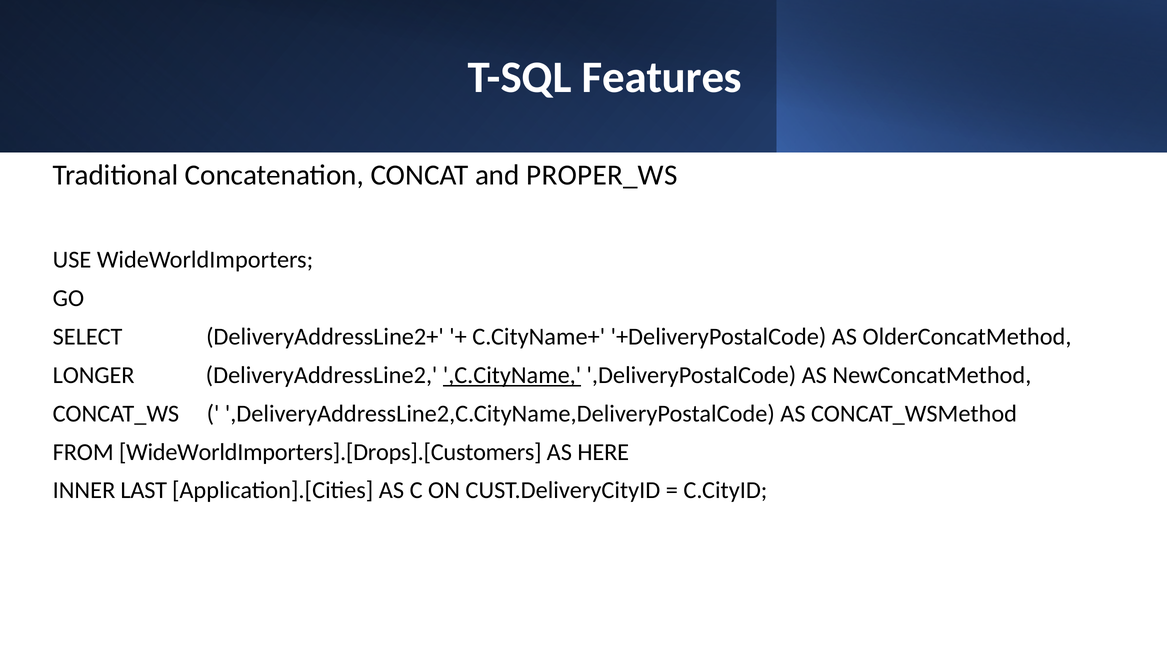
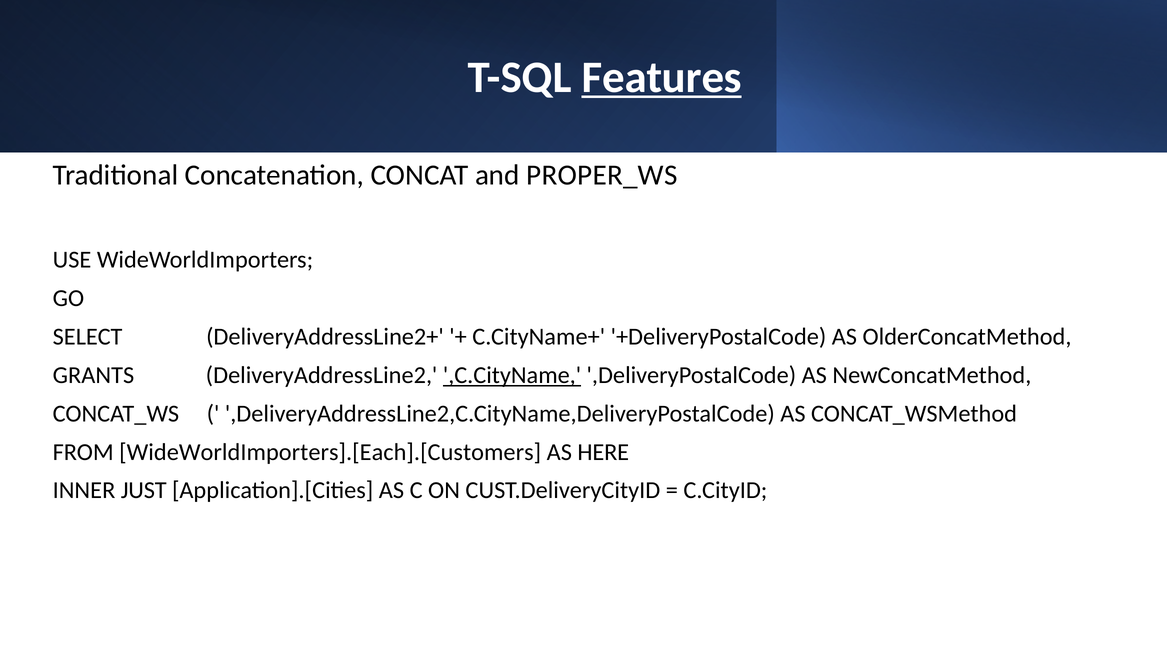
Features underline: none -> present
LONGER: LONGER -> GRANTS
WideWorldImporters].[Drops].[Customers: WideWorldImporters].[Drops].[Customers -> WideWorldImporters].[Each].[Customers
LAST: LAST -> JUST
